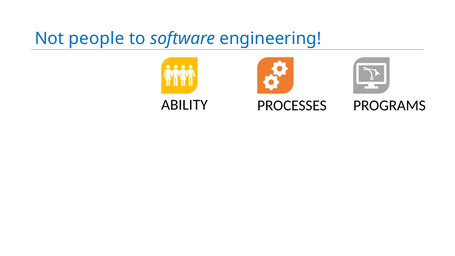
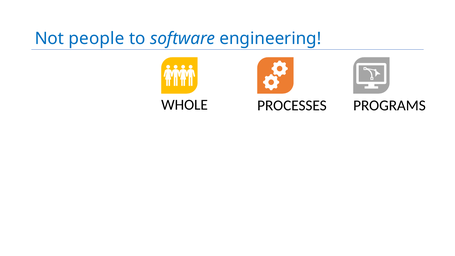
ABILITY: ABILITY -> WHOLE
